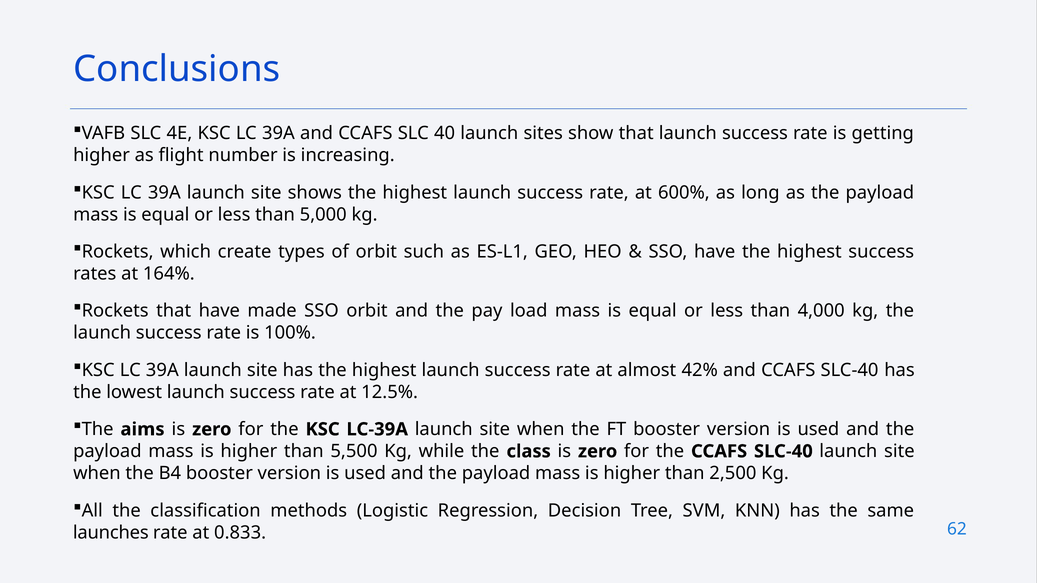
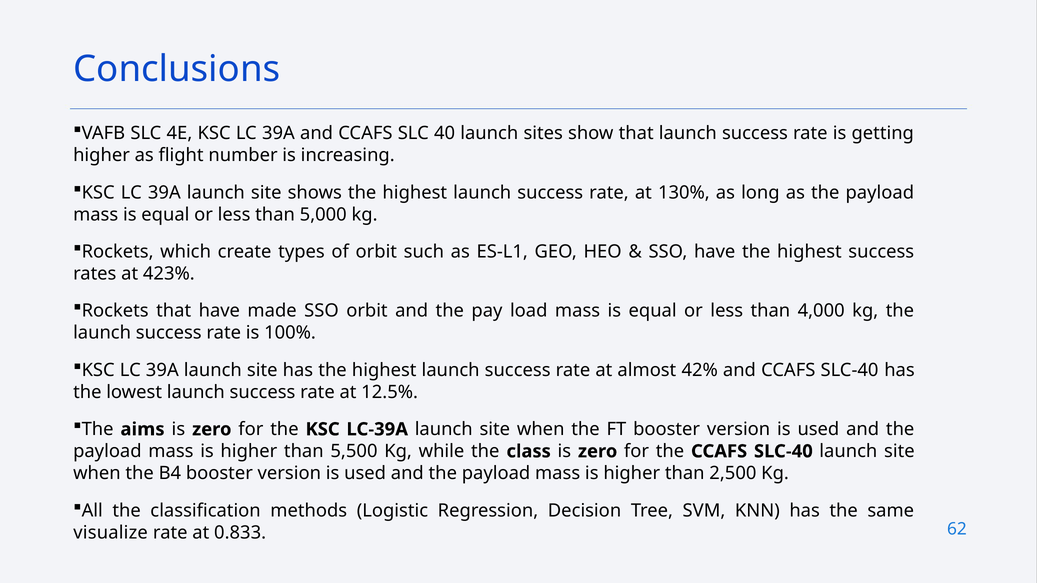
600%: 600% -> 130%
164%: 164% -> 423%
launches: launches -> visualize
